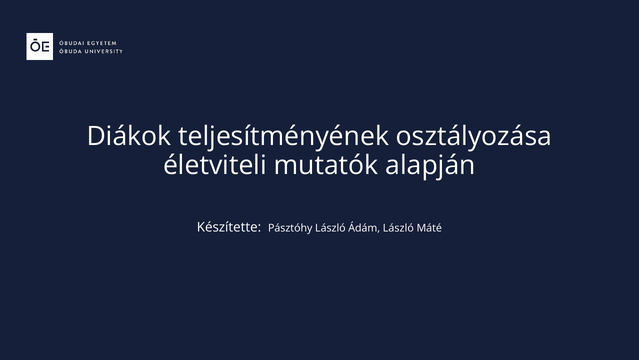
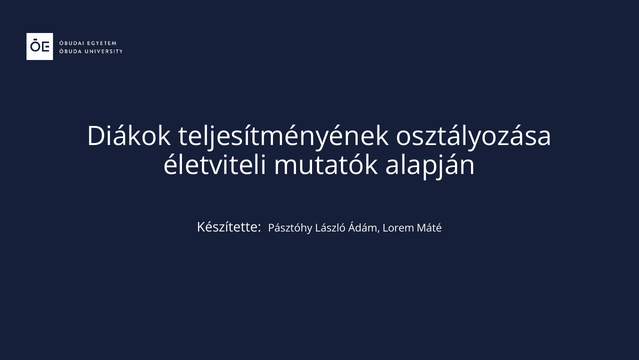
Ádám László: László -> Lorem
